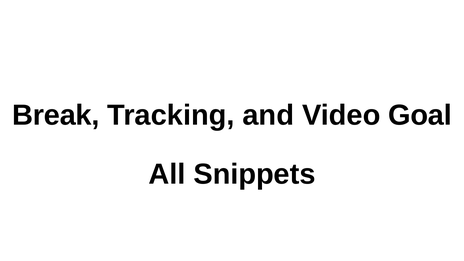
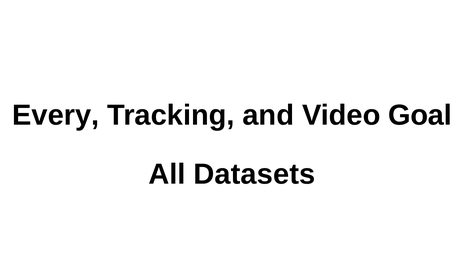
Break: Break -> Every
Snippets: Snippets -> Datasets
